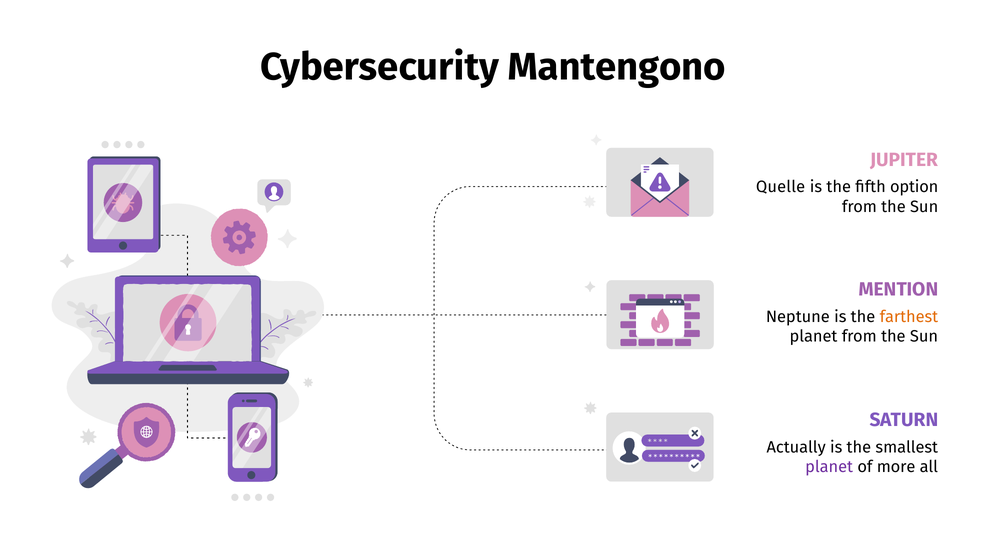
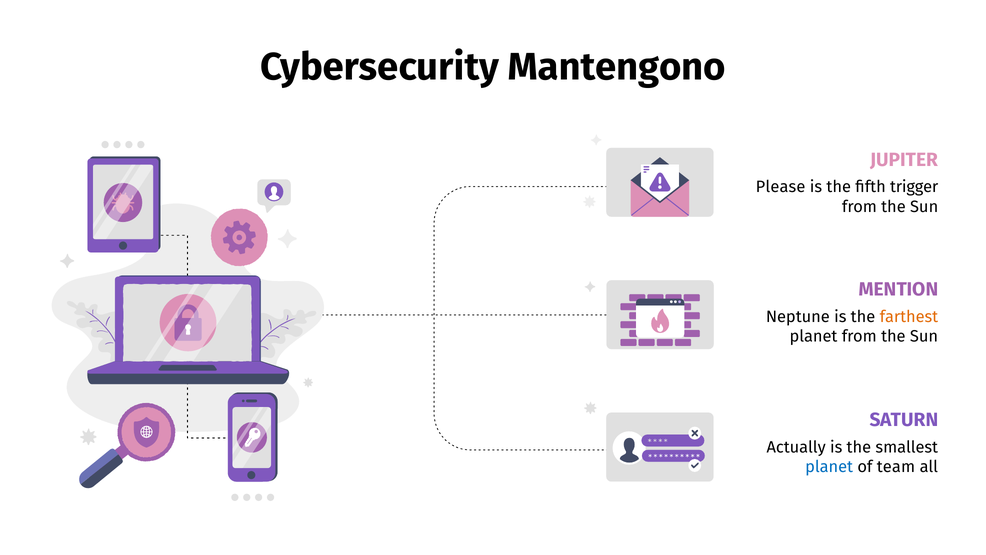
Quelle: Quelle -> Please
option: option -> trigger
planet at (829, 467) colour: purple -> blue
more: more -> team
